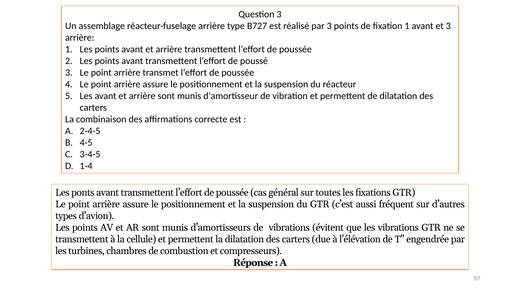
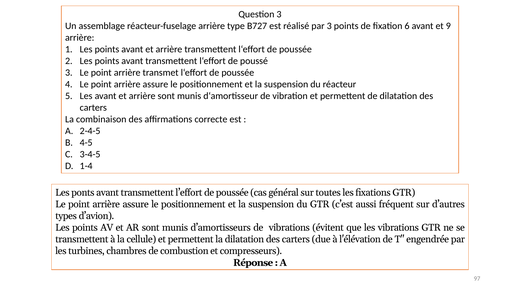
fixation 1: 1 -> 6
et 3: 3 -> 9
